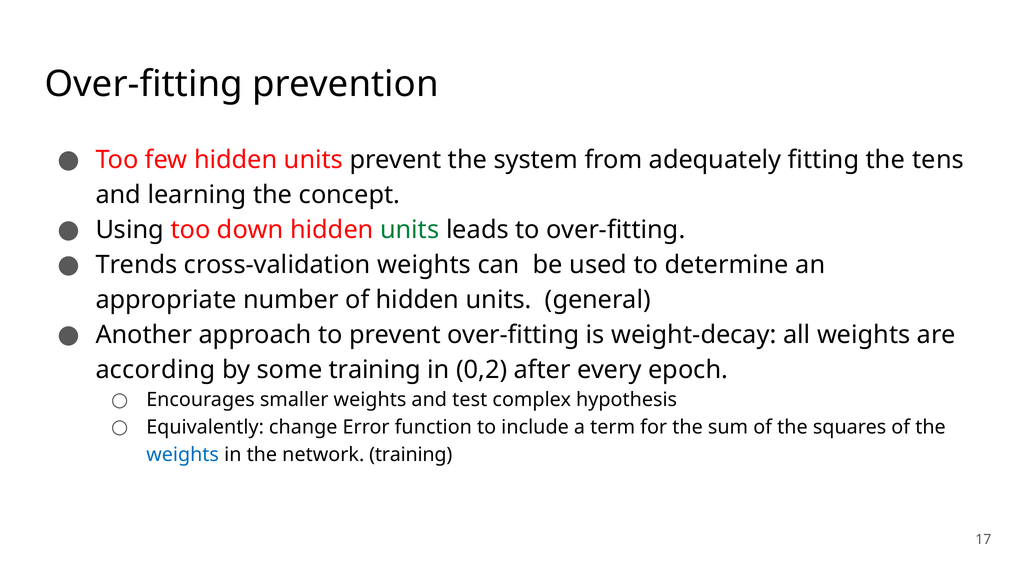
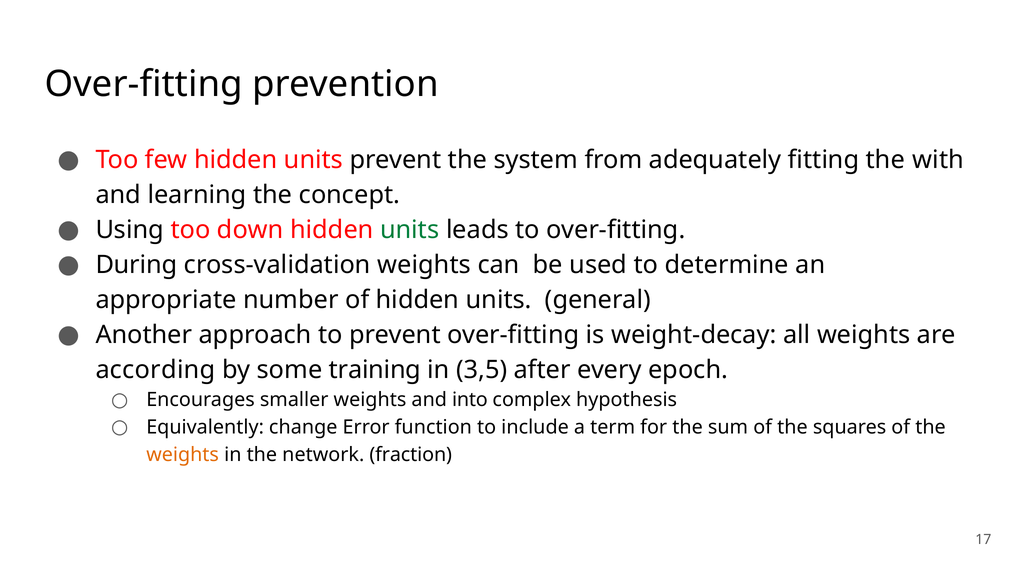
tens: tens -> with
Trends: Trends -> During
0,2: 0,2 -> 3,5
test: test -> into
weights at (183, 455) colour: blue -> orange
network training: training -> fraction
